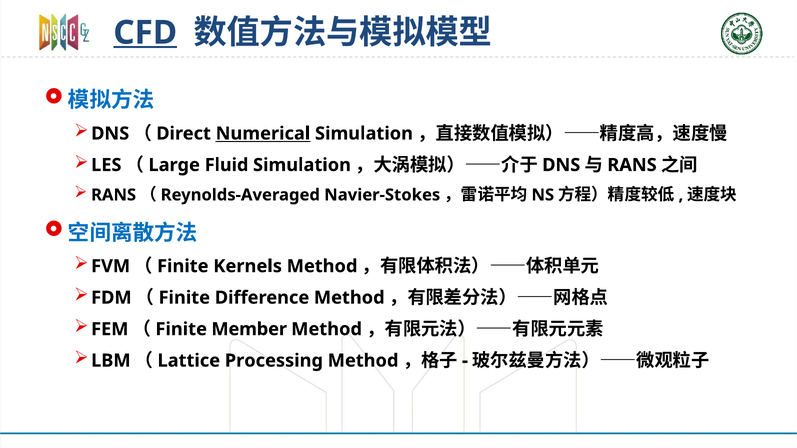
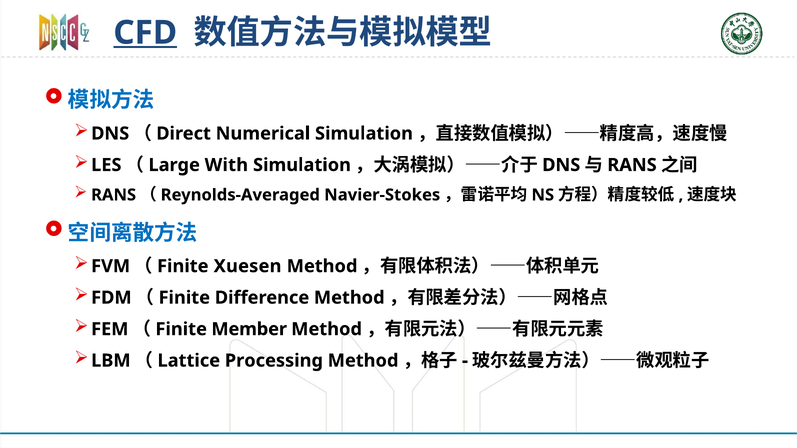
Numerical underline: present -> none
Fluid: Fluid -> With
Kernels: Kernels -> Xuesen
